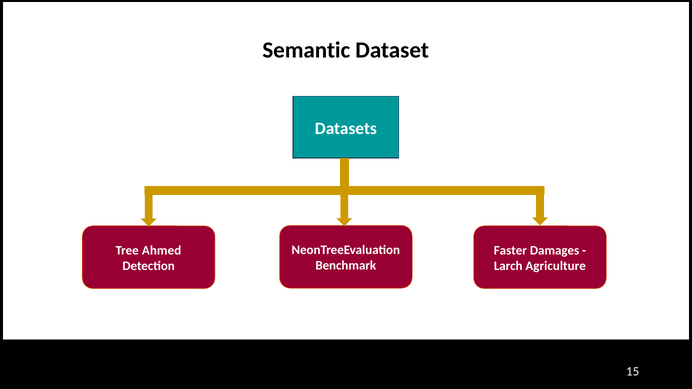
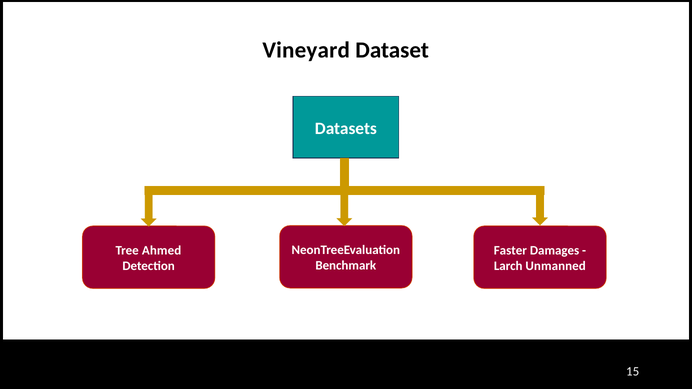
Semantic: Semantic -> Vineyard
Agriculture: Agriculture -> Unmanned
